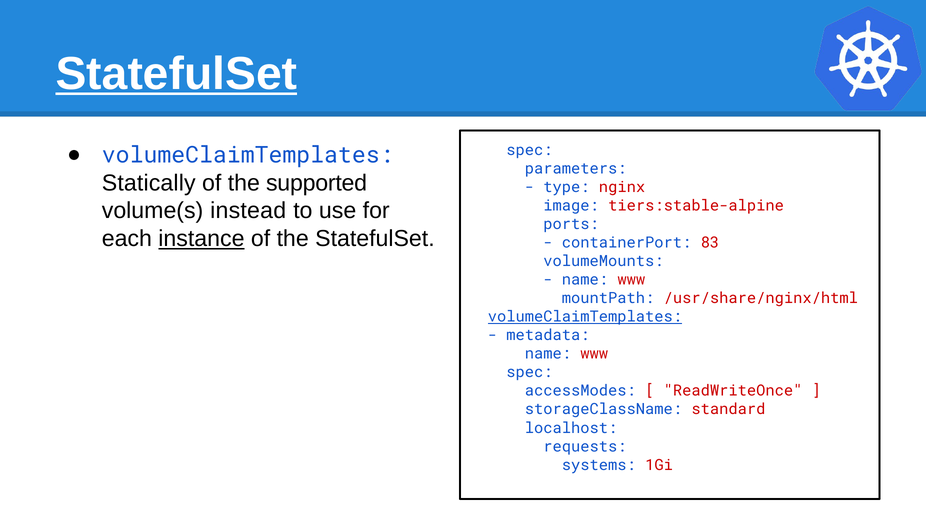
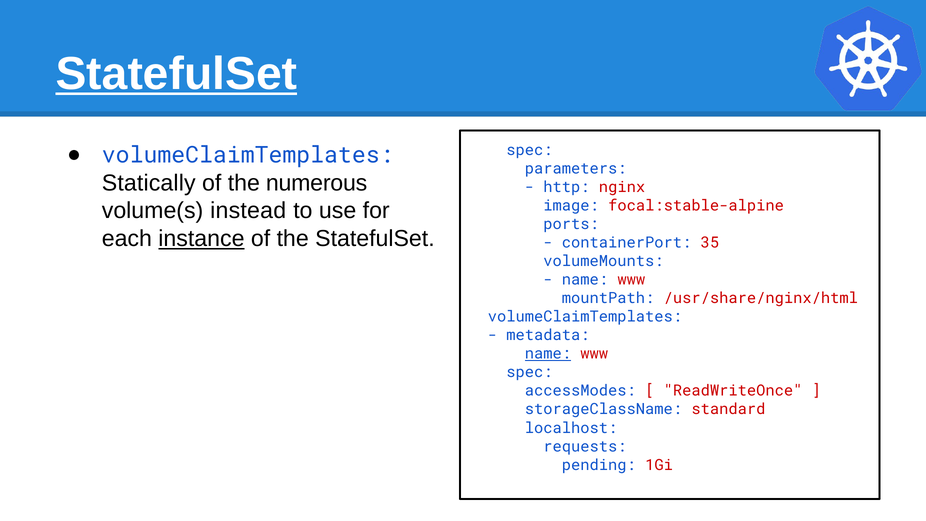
supported: supported -> numerous
type: type -> http
tiers:stable-alpine: tiers:stable-alpine -> focal:stable-alpine
83: 83 -> 35
volumeClaimTemplates at (585, 317) underline: present -> none
name at (548, 354) underline: none -> present
systems: systems -> pending
